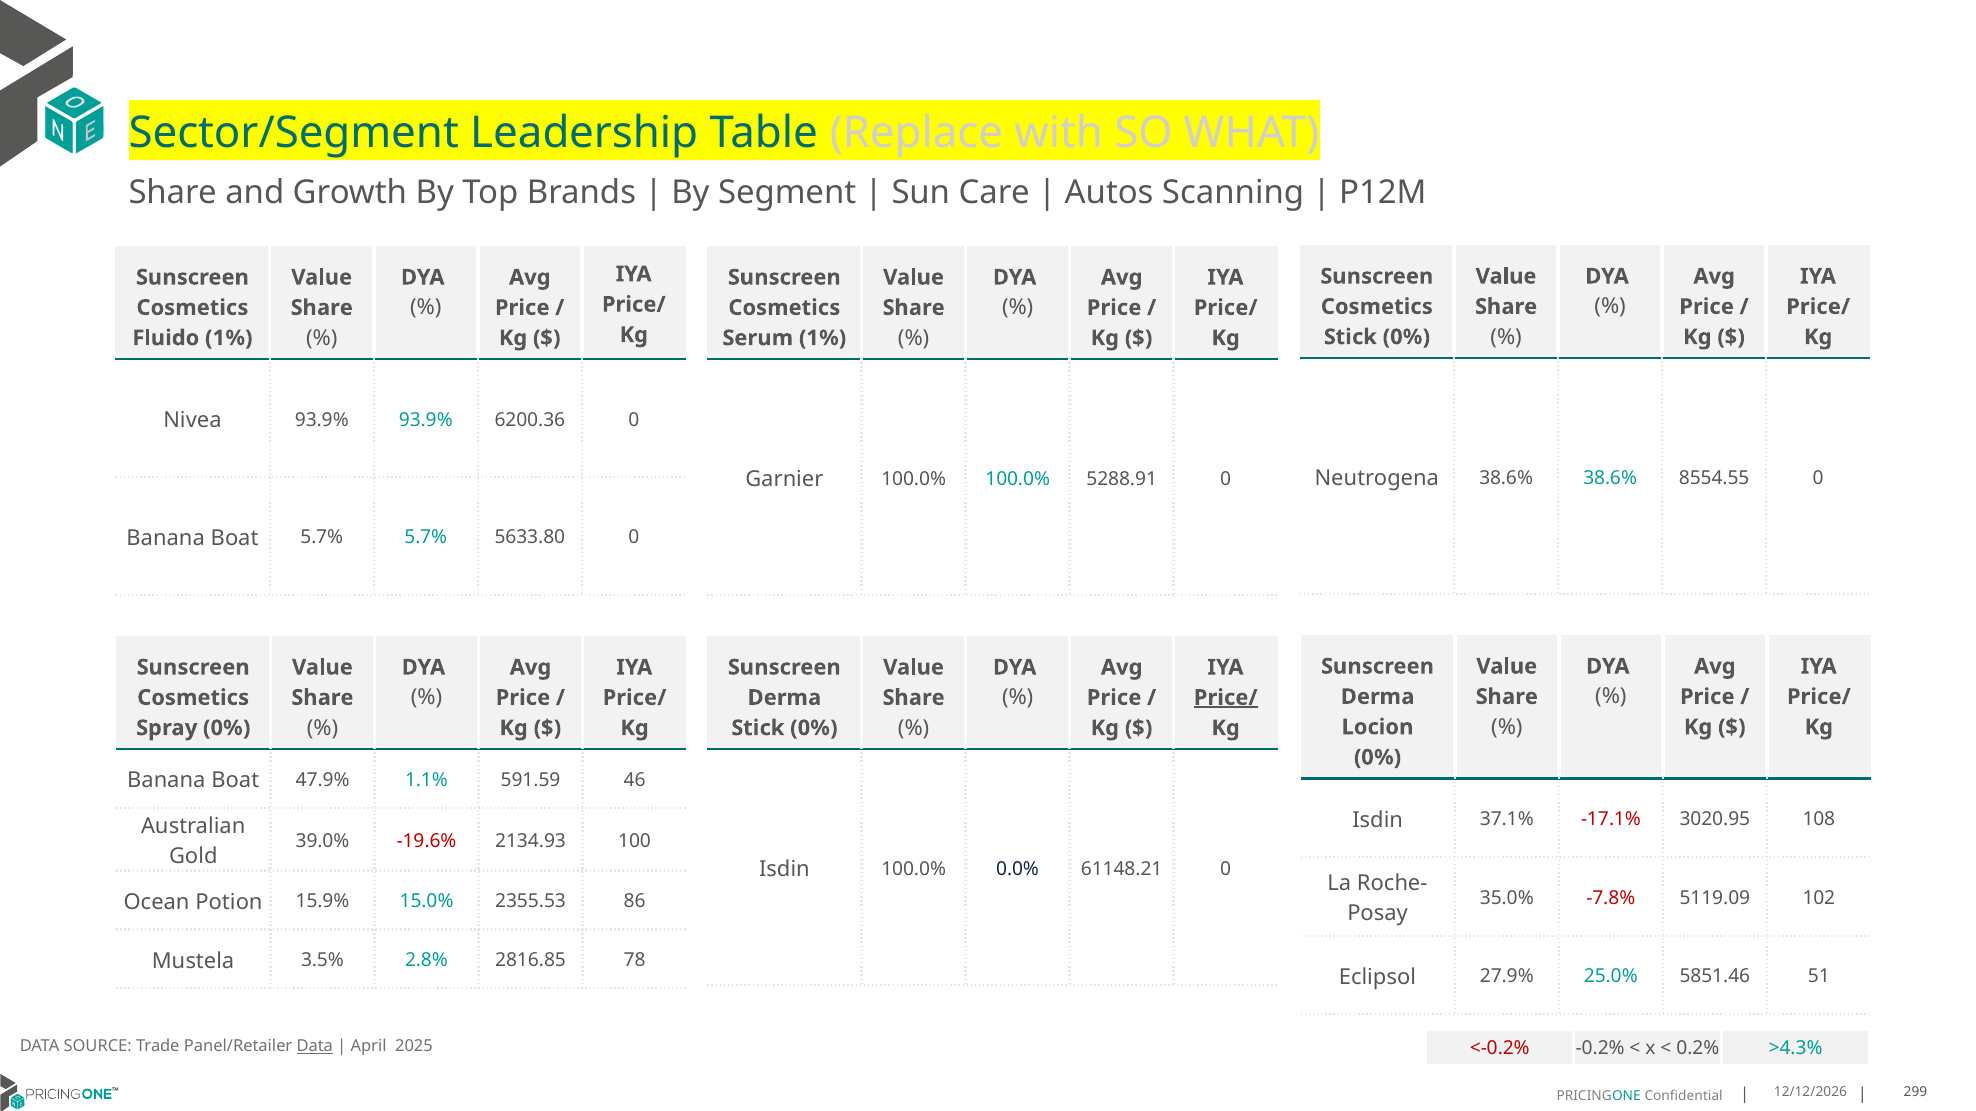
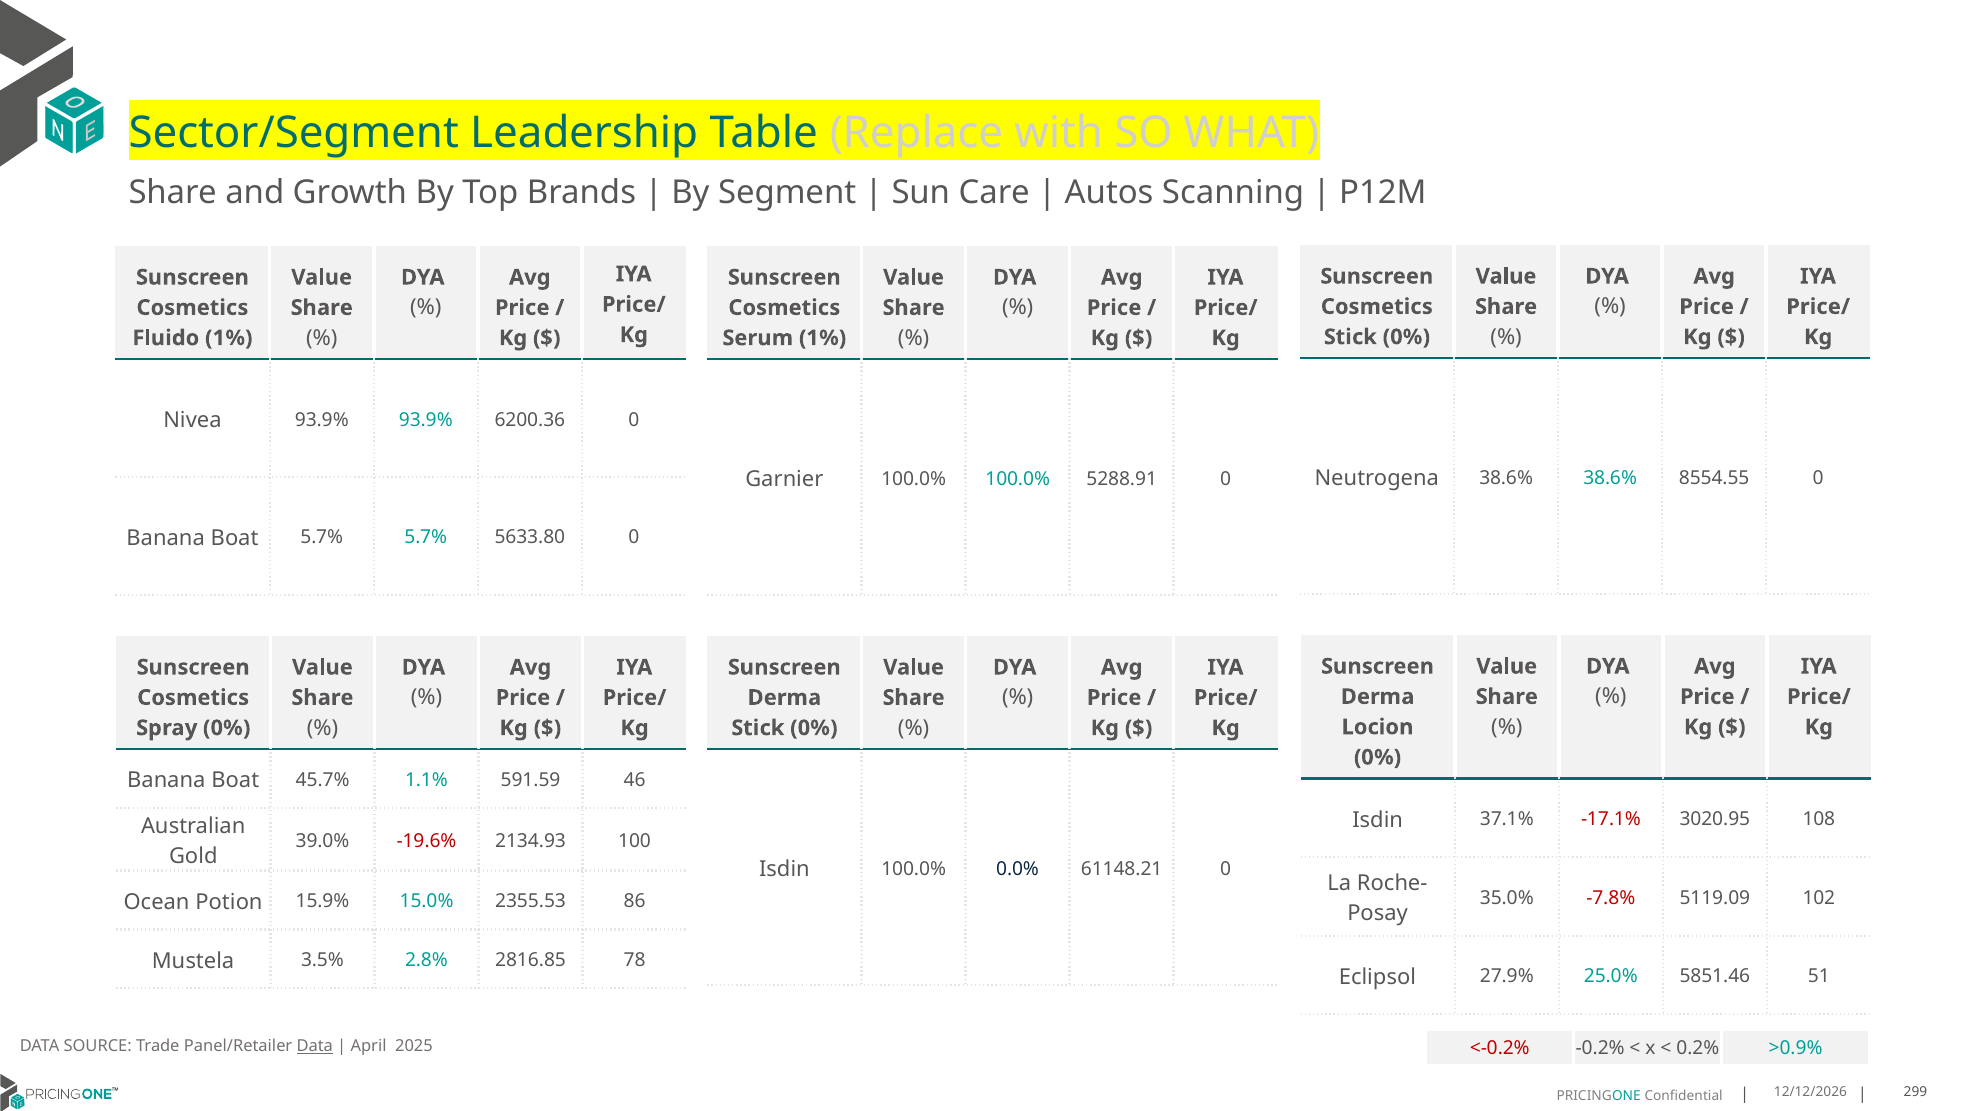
Price/ at (1226, 698) underline: present -> none
47.9%: 47.9% -> 45.7%
>4.3%: >4.3% -> >0.9%
